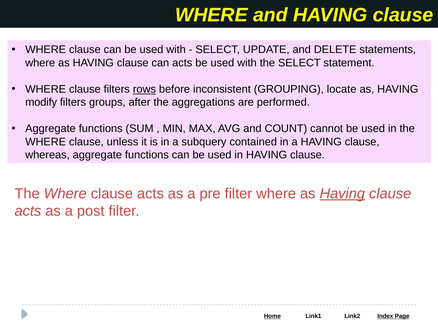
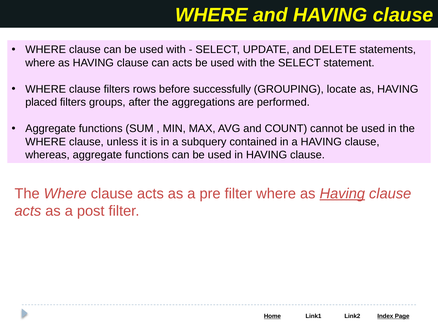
rows underline: present -> none
inconsistent: inconsistent -> successfully
modify: modify -> placed
